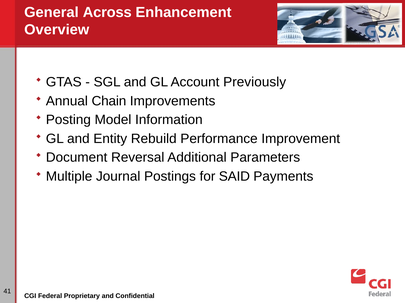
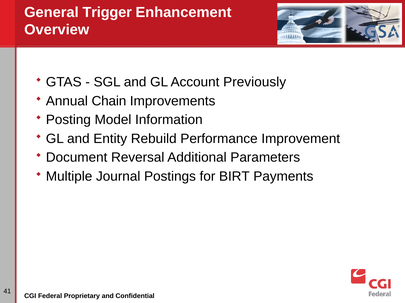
Across: Across -> Trigger
SAID: SAID -> BIRT
